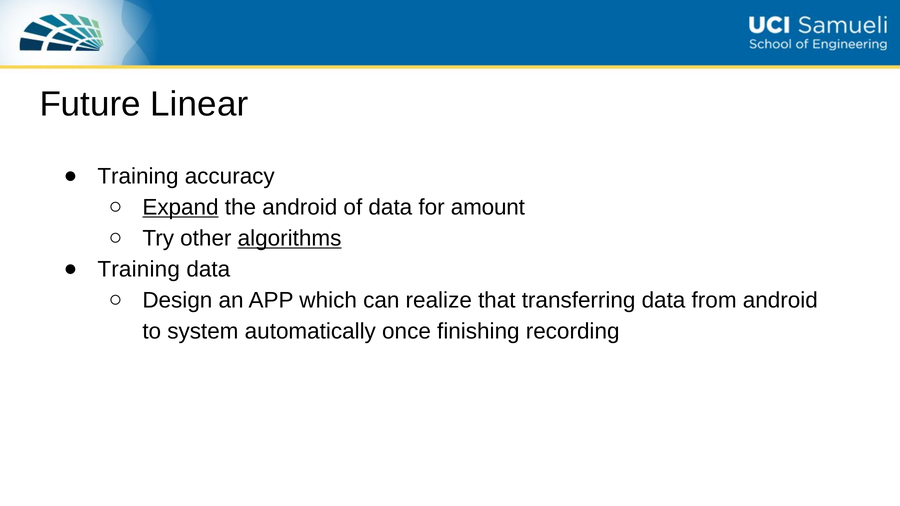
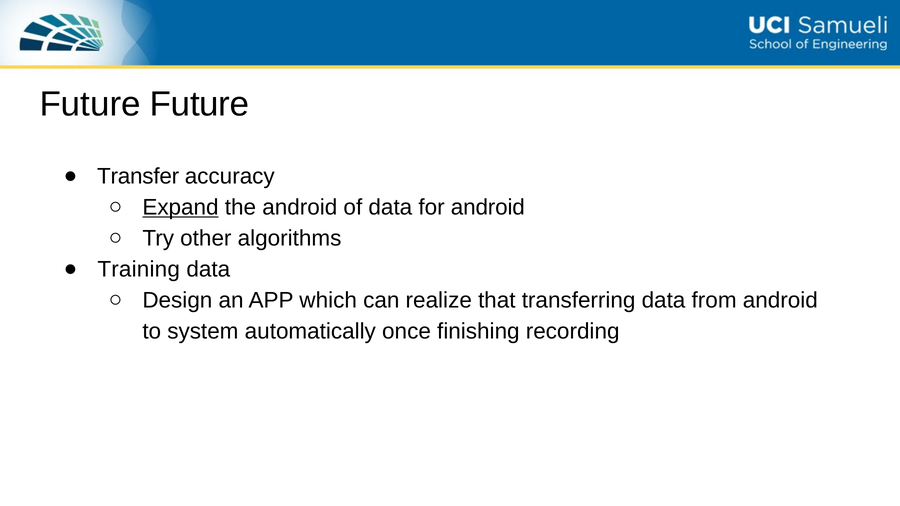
Future Linear: Linear -> Future
Training at (138, 176): Training -> Transfer
for amount: amount -> android
algorithms underline: present -> none
